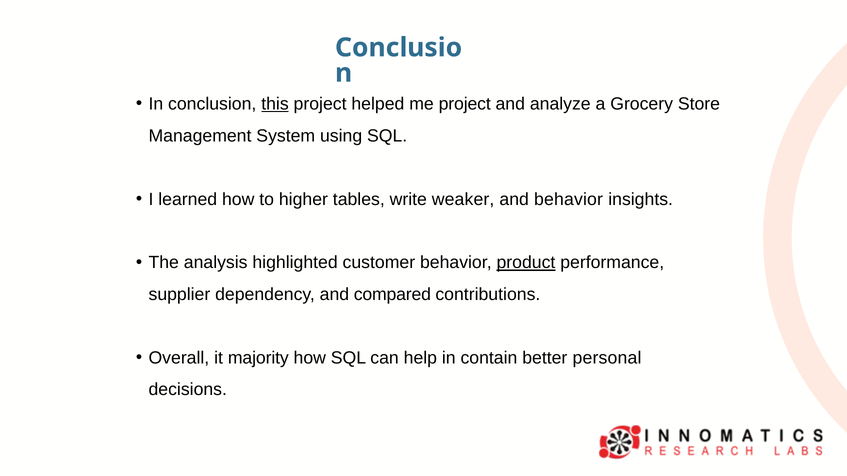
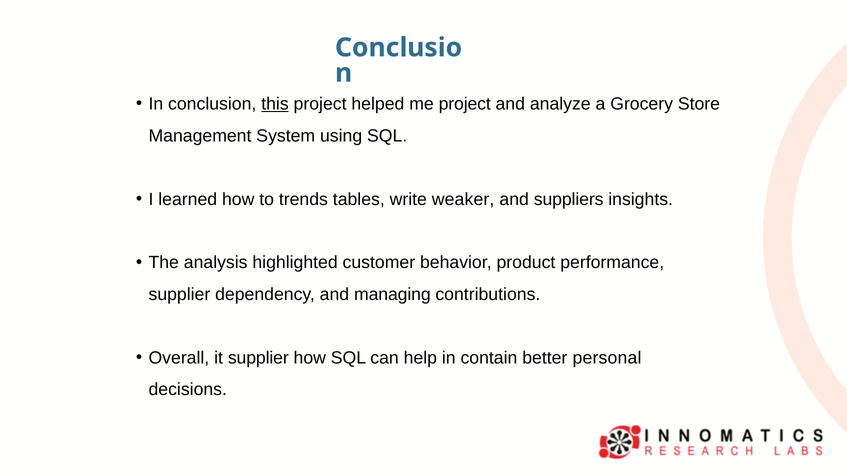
higher: higher -> trends
and behavior: behavior -> suppliers
product underline: present -> none
compared: compared -> managing
it majority: majority -> supplier
